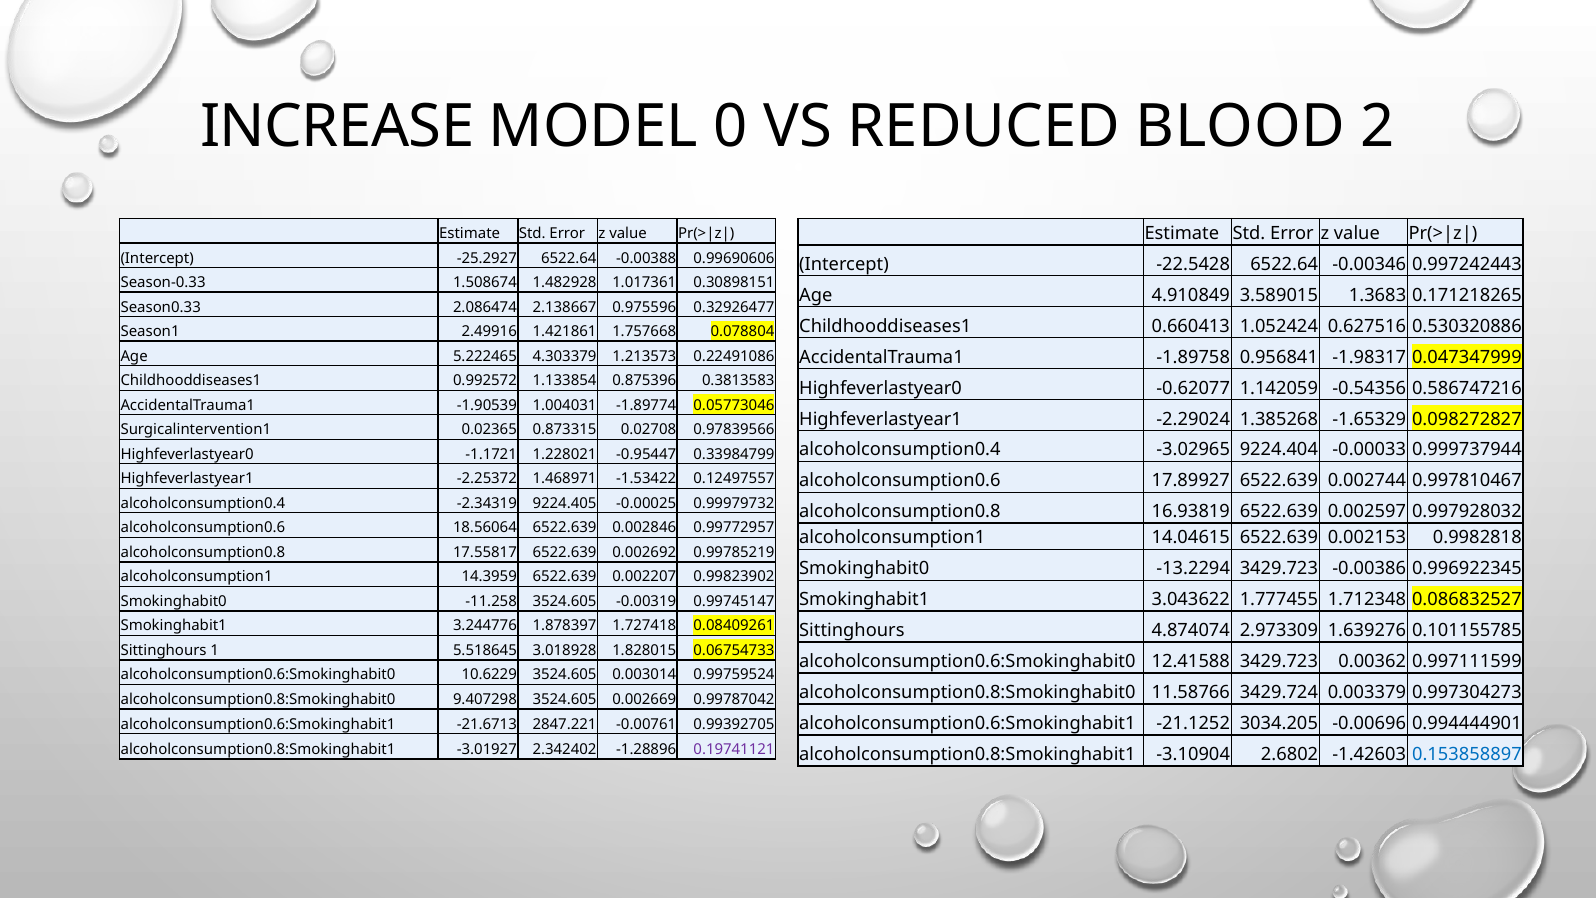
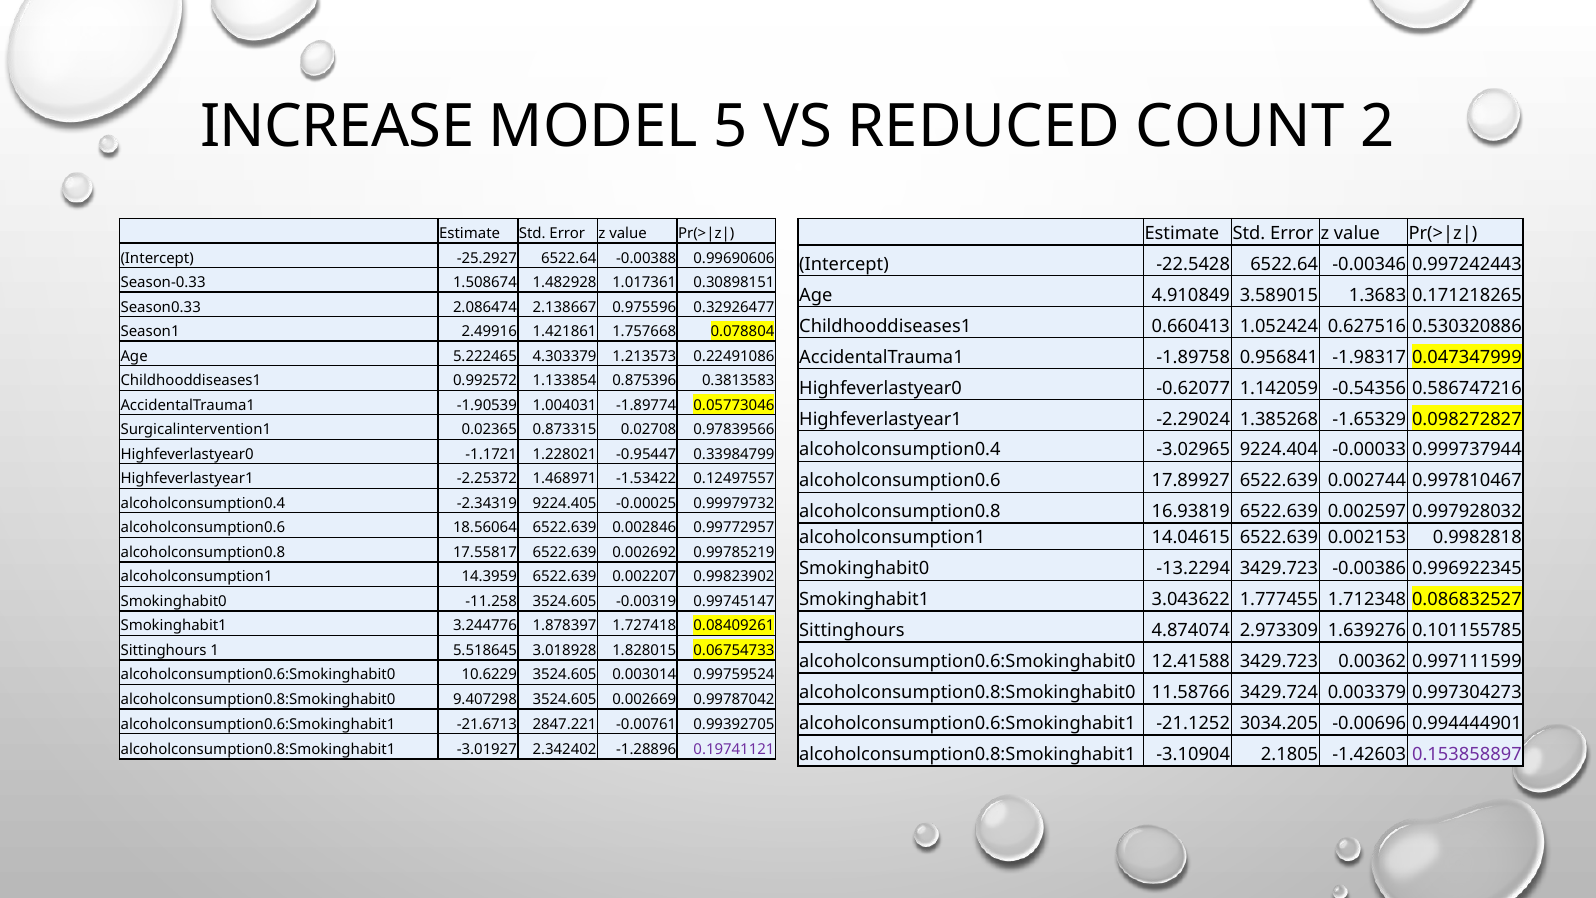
0: 0 -> 5
BLOOD: BLOOD -> COUNT
2.6802: 2.6802 -> 2.1805
0.153858897 colour: blue -> purple
